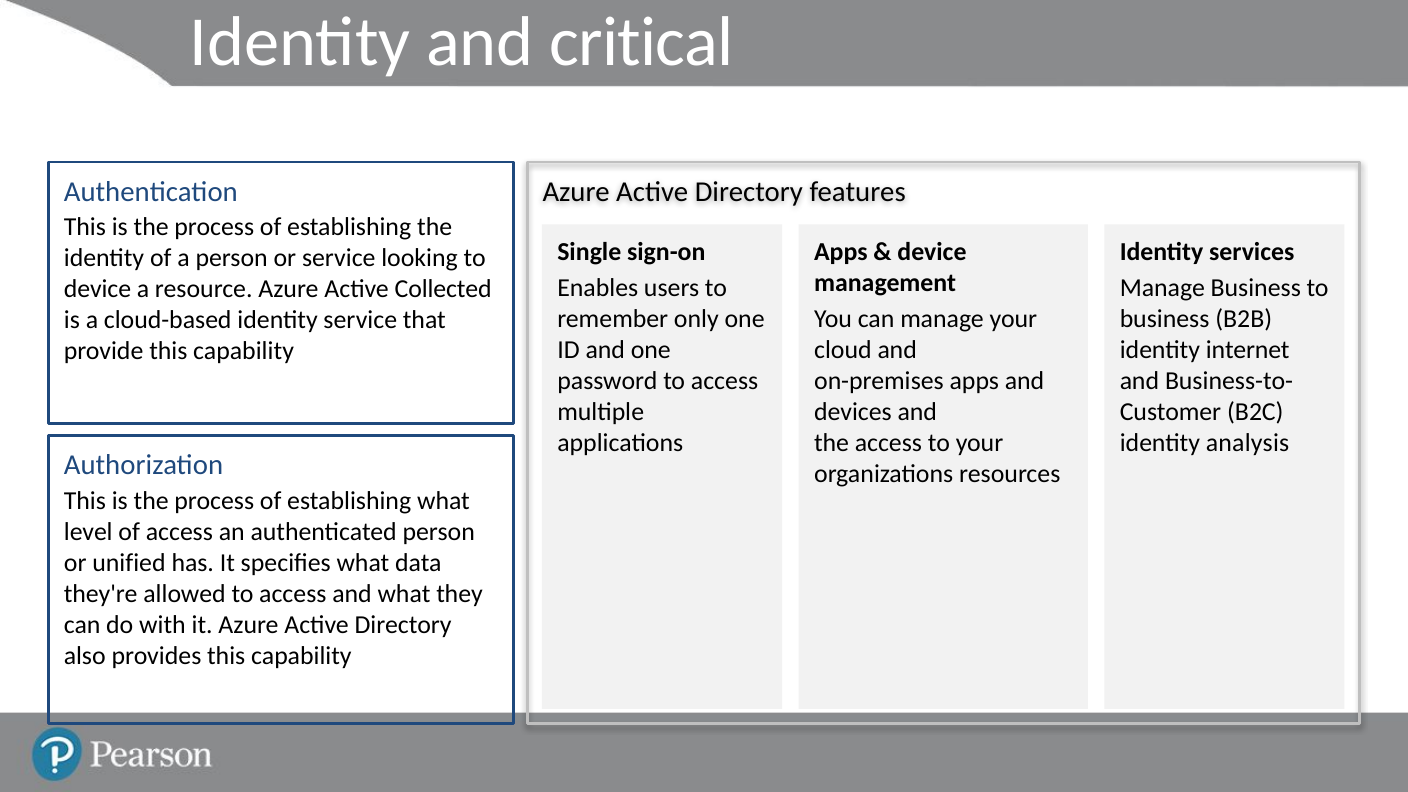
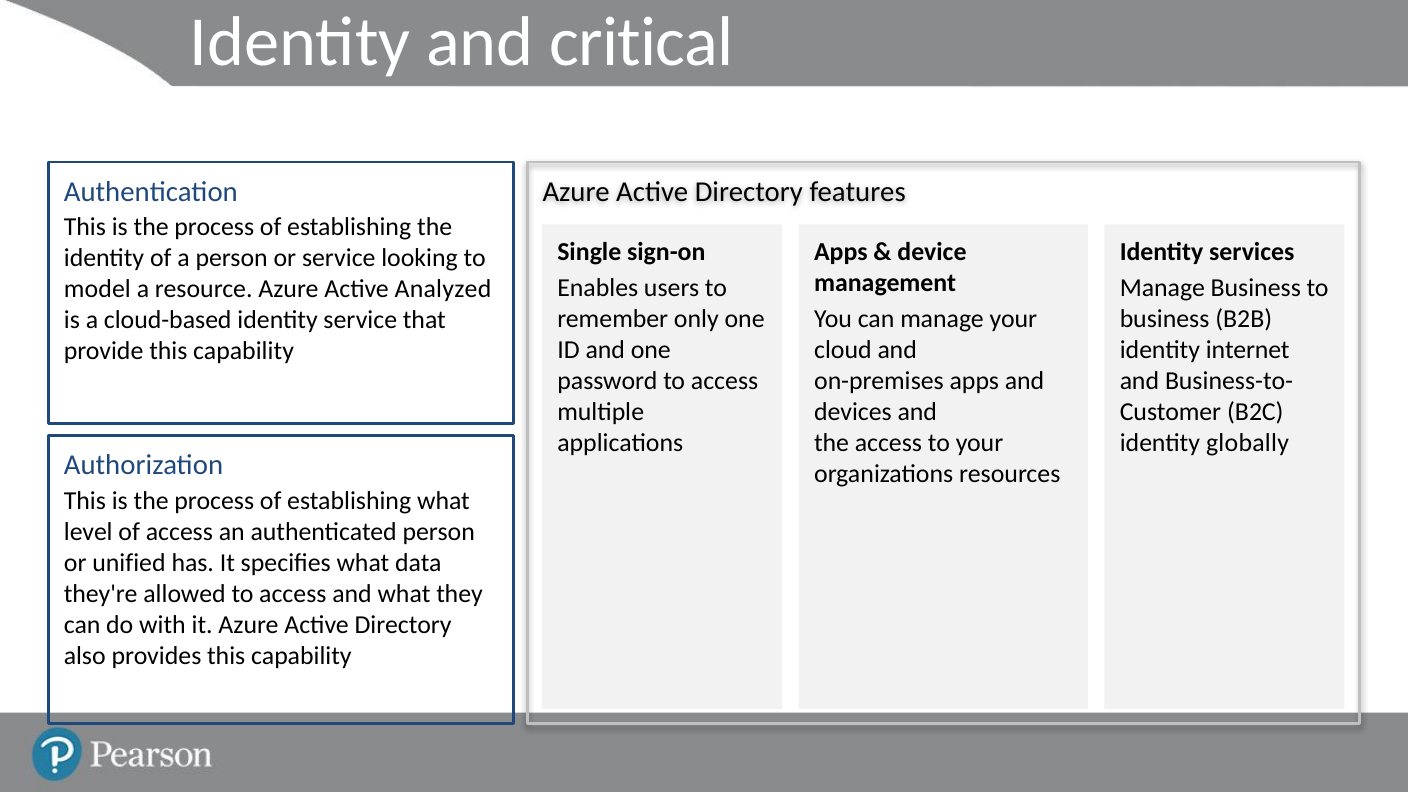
device at (98, 289): device -> model
Collected: Collected -> Analyzed
analysis: analysis -> globally
